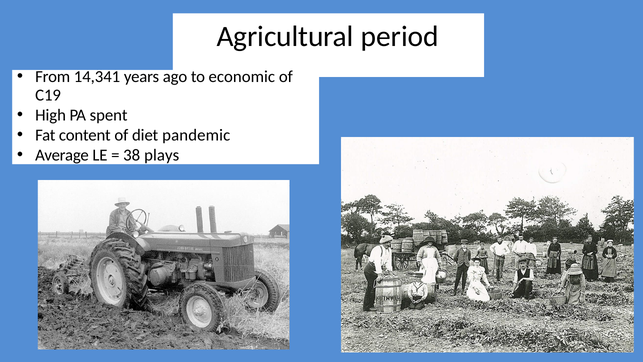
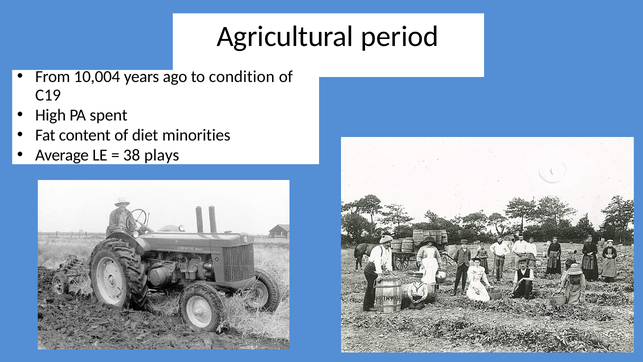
14,341: 14,341 -> 10,004
economic: economic -> condition
pandemic: pandemic -> minorities
